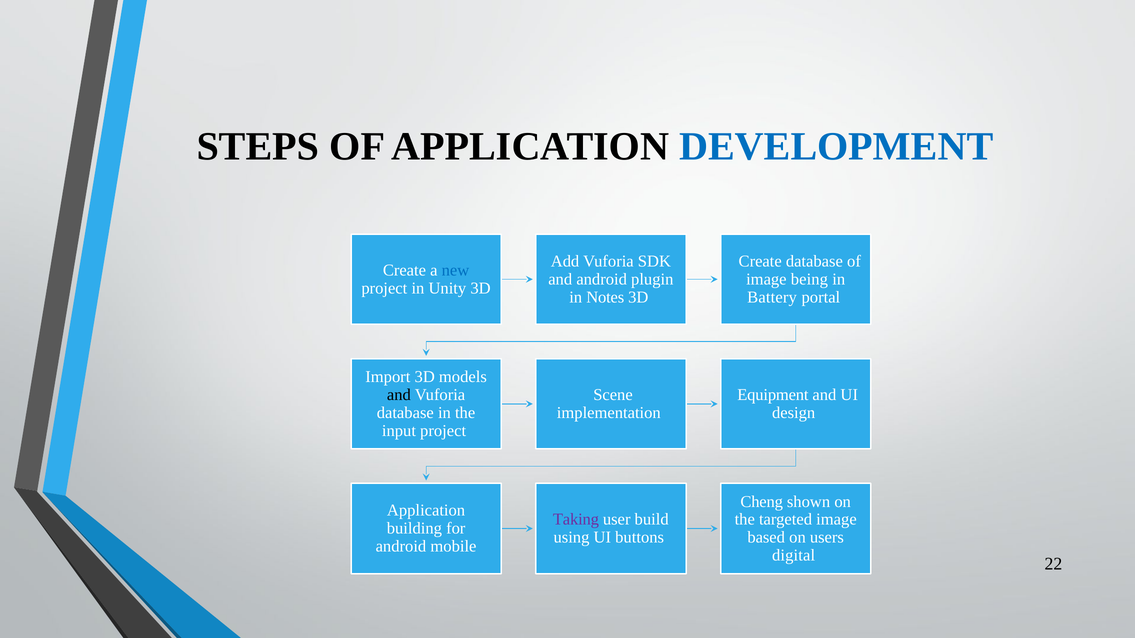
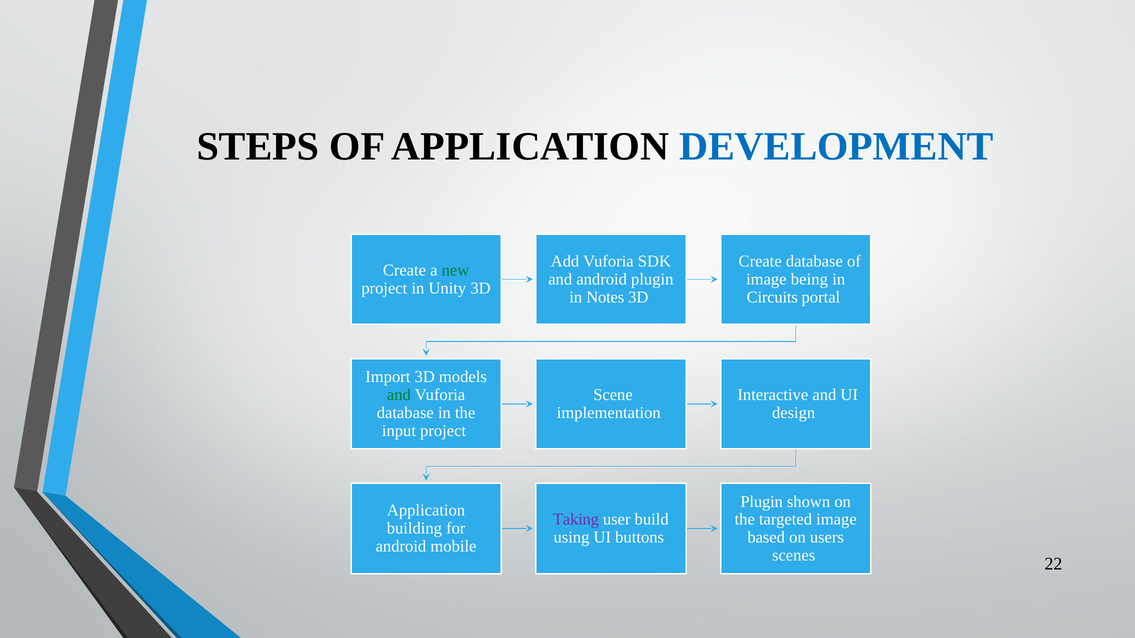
new colour: blue -> green
Battery: Battery -> Circuits
and at (399, 395) colour: black -> green
Equipment: Equipment -> Interactive
Cheng at (762, 502): Cheng -> Plugin
digital: digital -> scenes
